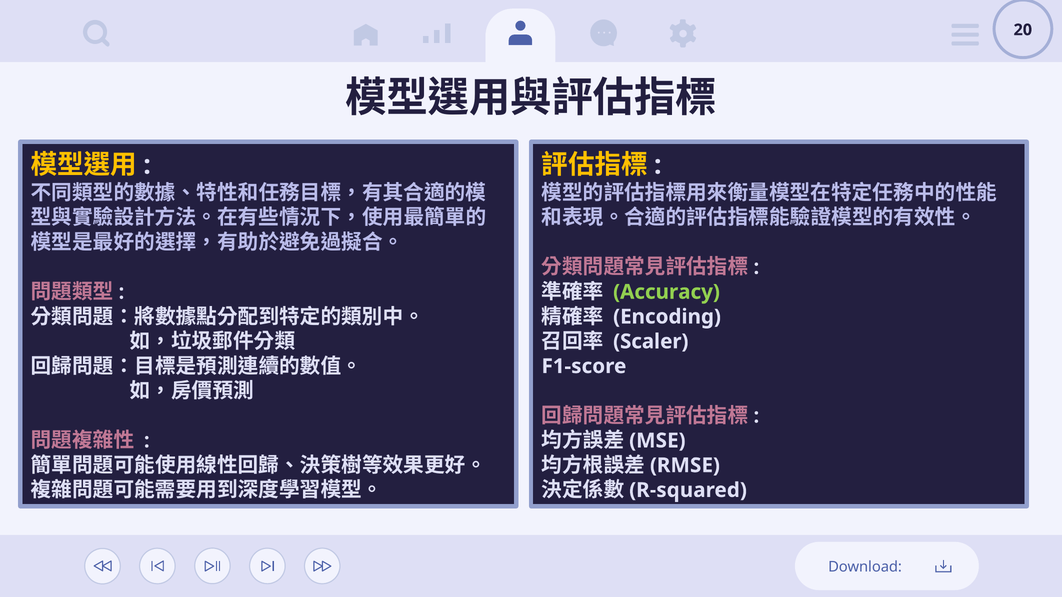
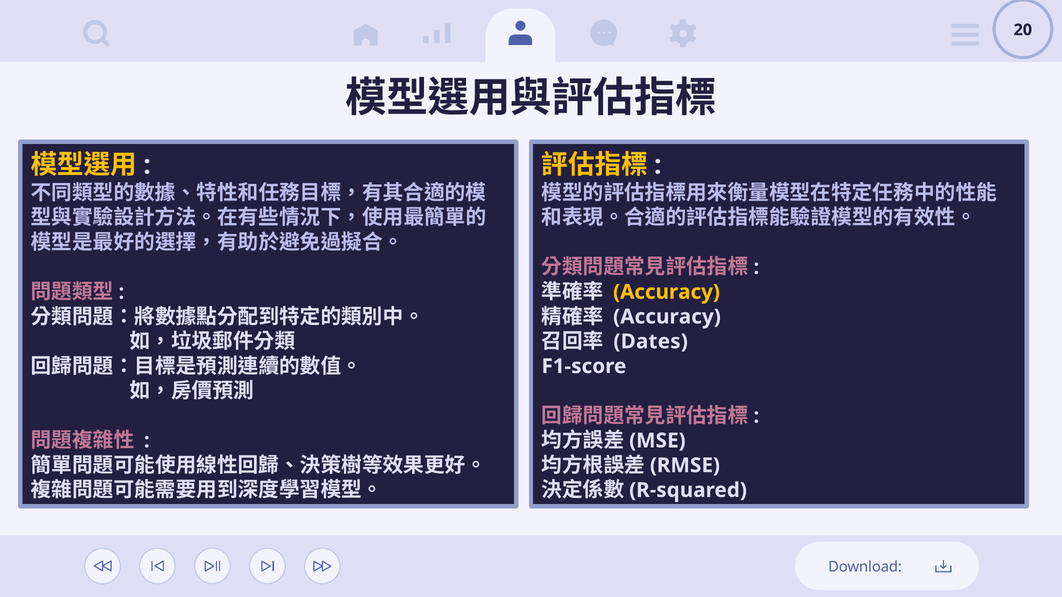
Accuracy at (667, 292) colour: light green -> yellow
Encoding at (667, 317): Encoding -> Accuracy
Scaler: Scaler -> Dates
